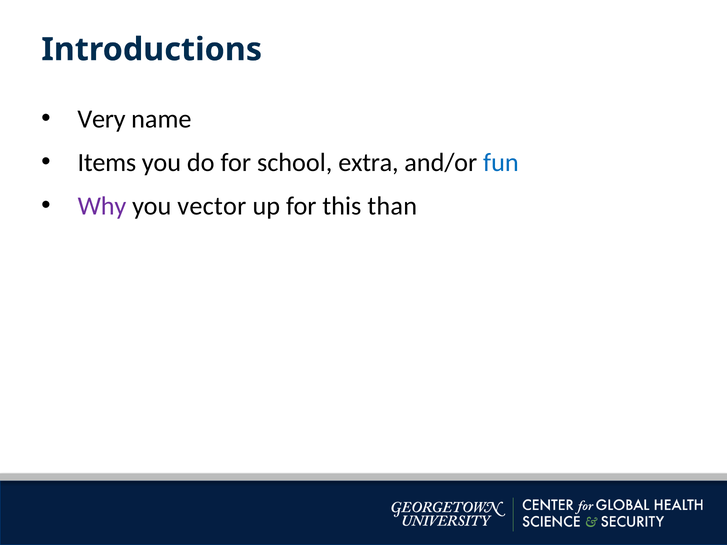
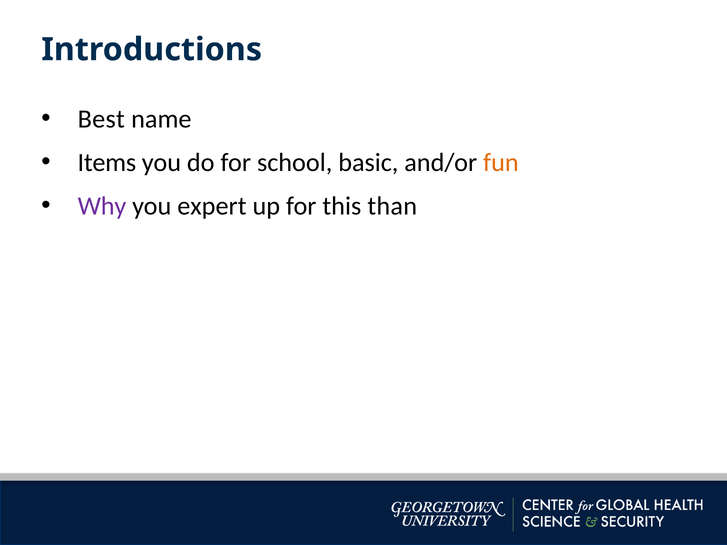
Very: Very -> Best
extra: extra -> basic
fun colour: blue -> orange
vector: vector -> expert
